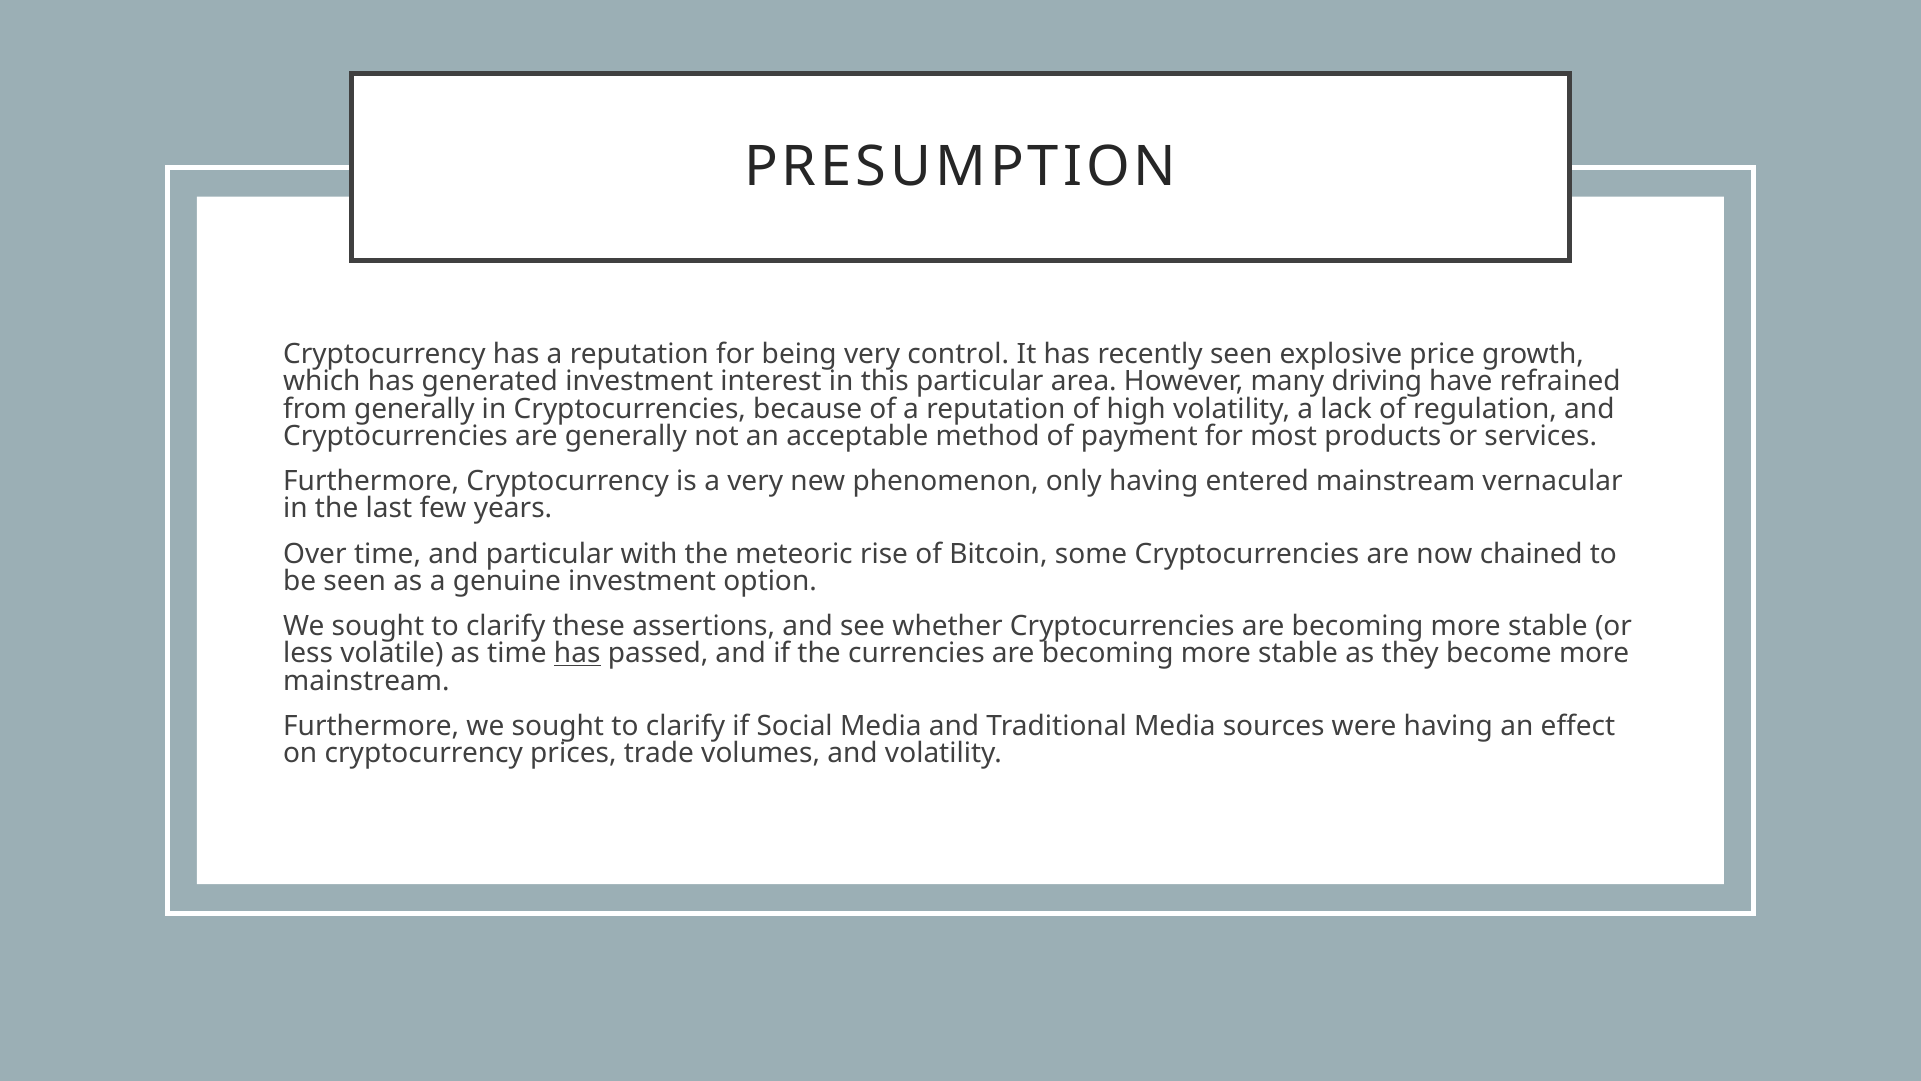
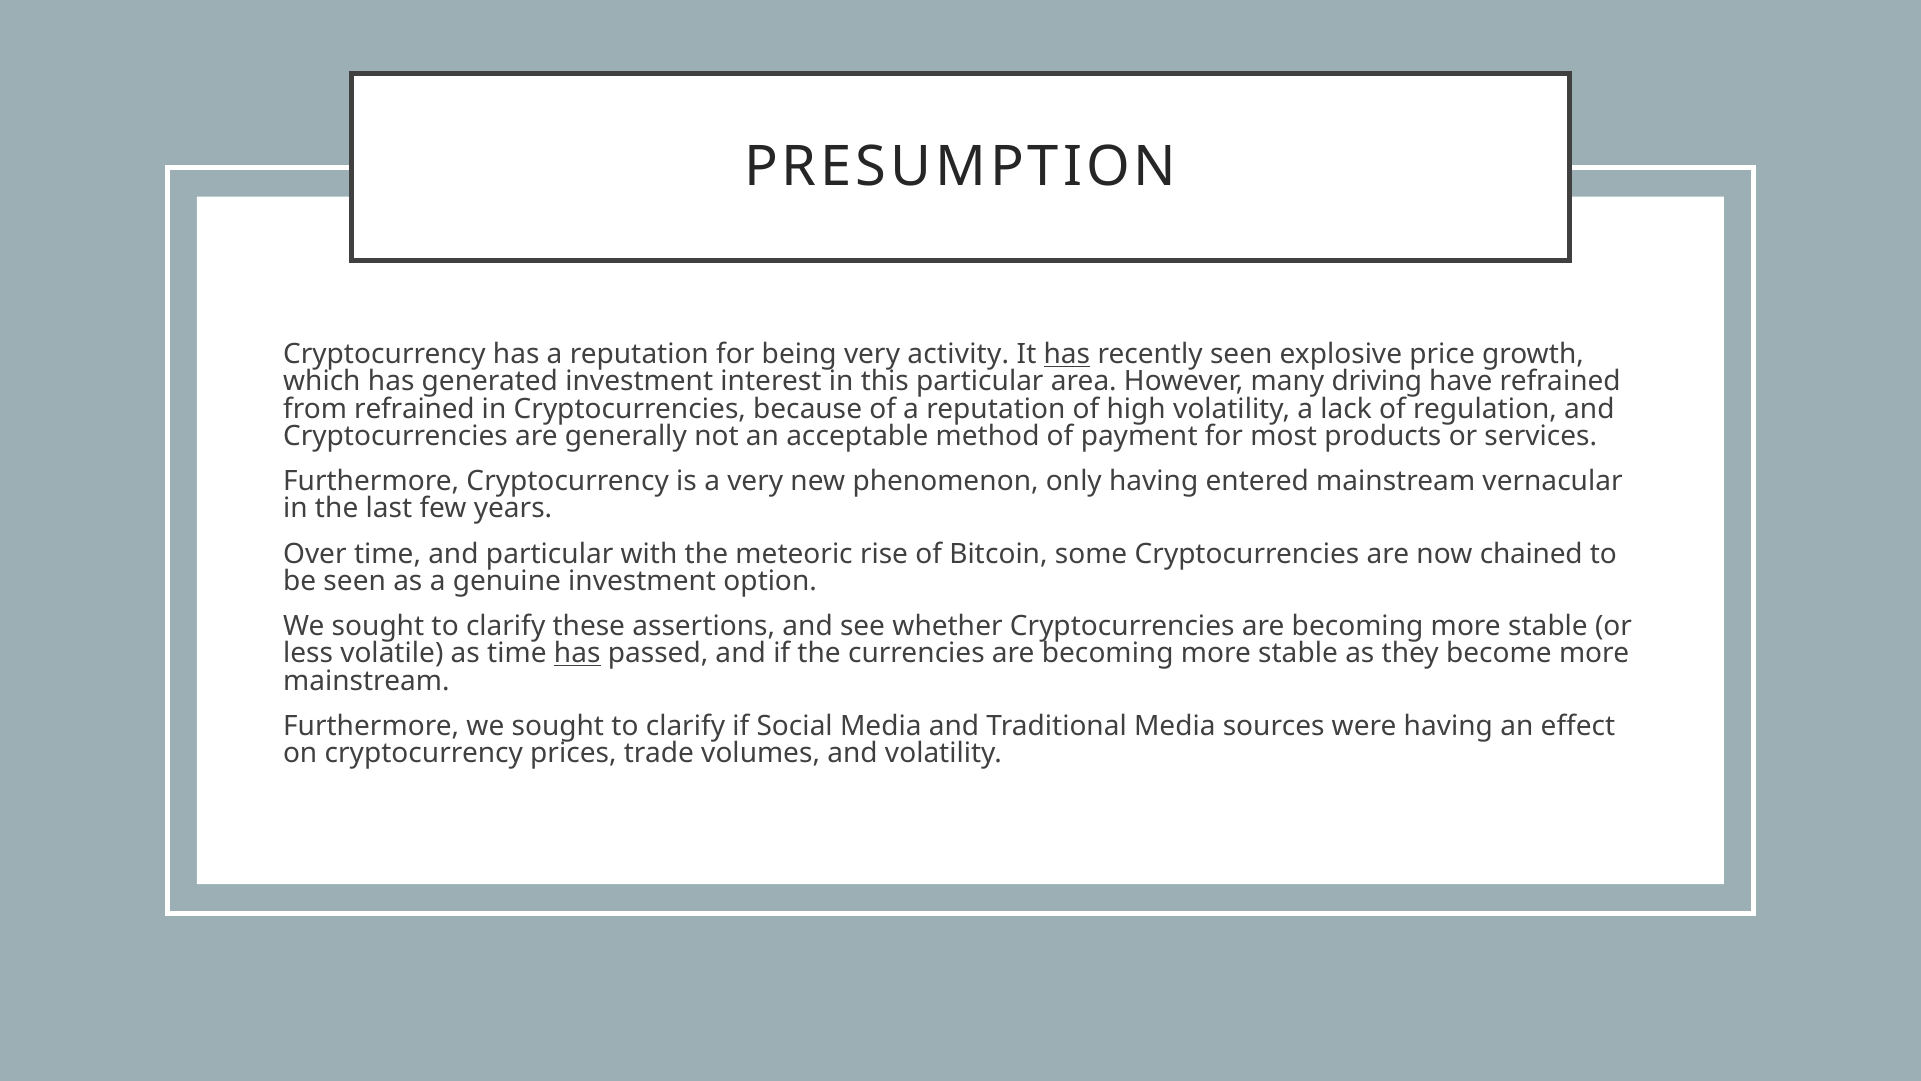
control: control -> activity
has at (1067, 354) underline: none -> present
from generally: generally -> refrained
